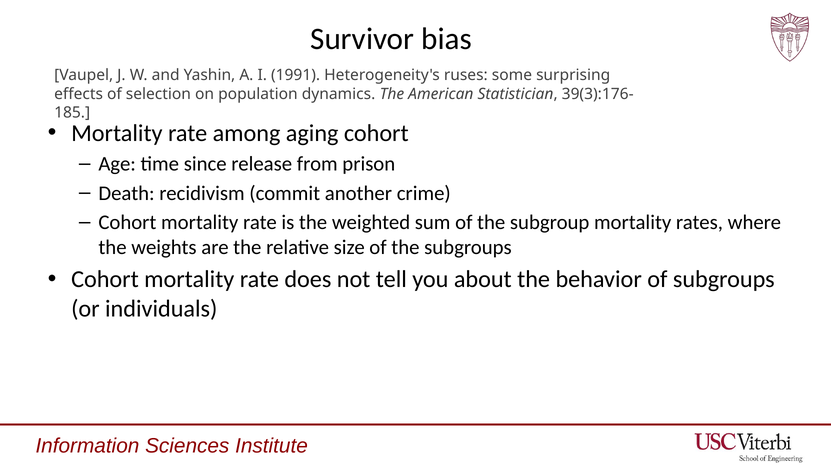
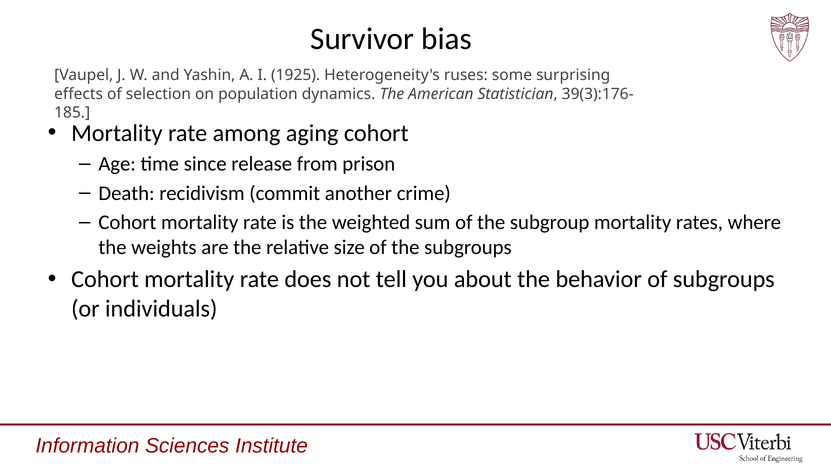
1991: 1991 -> 1925
